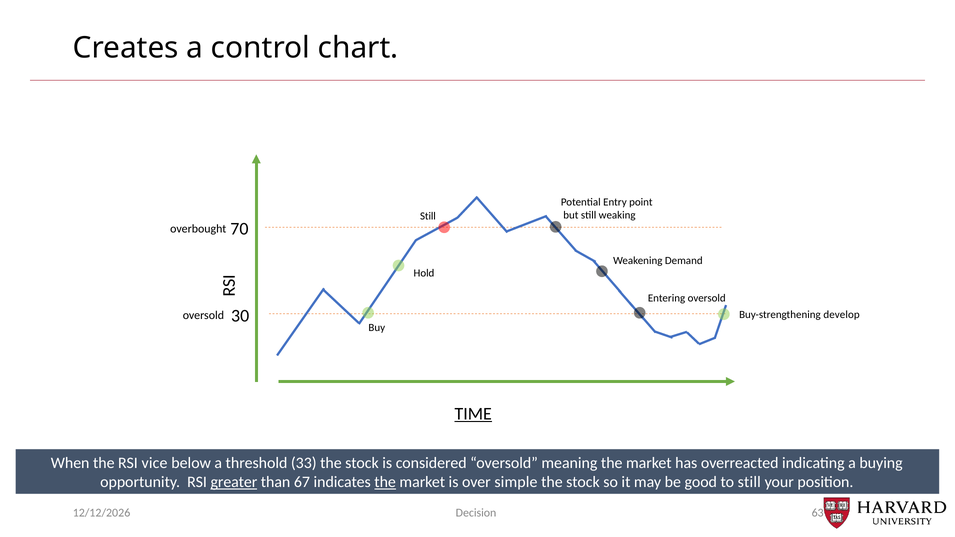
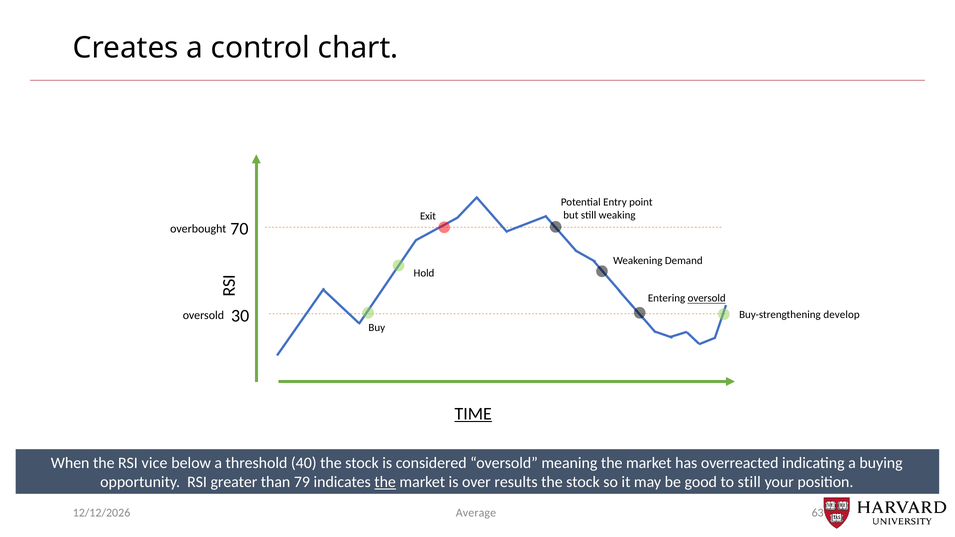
Still at (428, 216): Still -> Exit
oversold at (707, 298) underline: none -> present
33: 33 -> 40
greater underline: present -> none
67: 67 -> 79
simple: simple -> results
Decision: Decision -> Average
